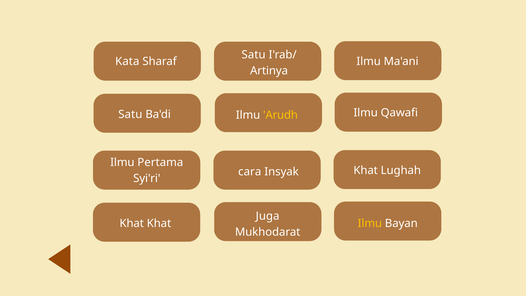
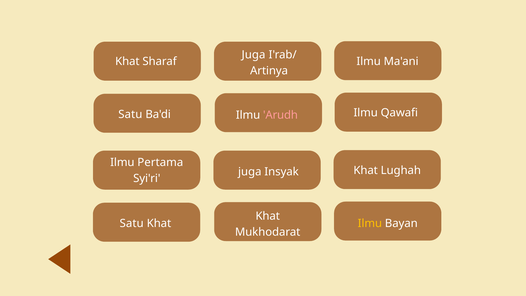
Satu at (254, 55): Satu -> Juga
Kata at (127, 61): Kata -> Khat
Arudh colour: yellow -> pink
cara at (250, 172): cara -> juga
Juga at (268, 216): Juga -> Khat
Khat at (132, 223): Khat -> Satu
